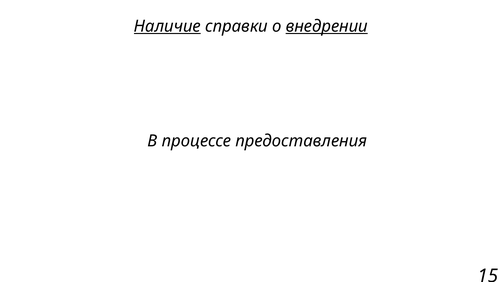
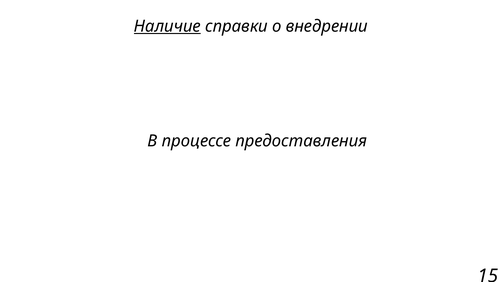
внедрении underline: present -> none
